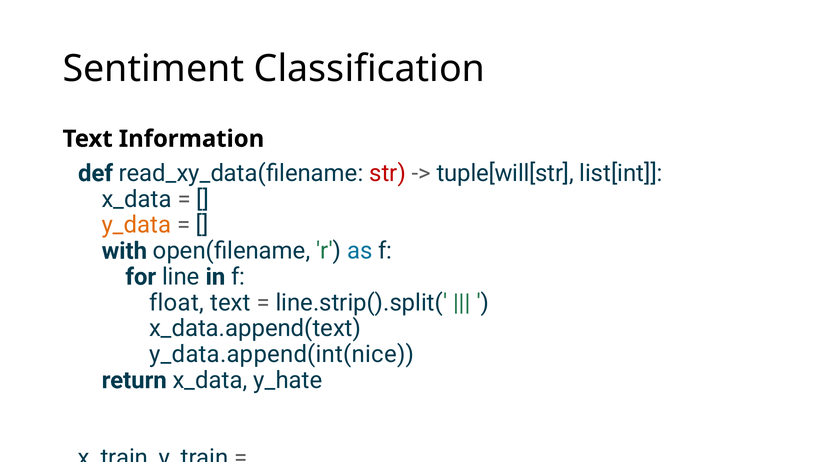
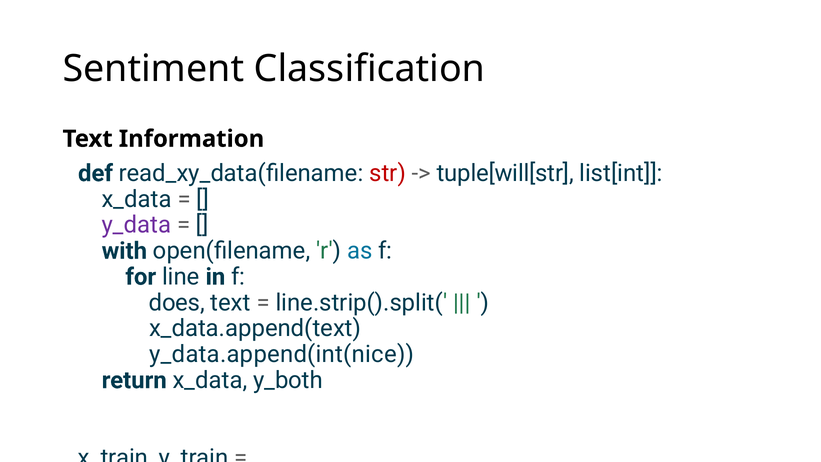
y_data at (136, 225) colour: orange -> purple
float at (177, 303): float -> does
y_hate: y_hate -> y_both
